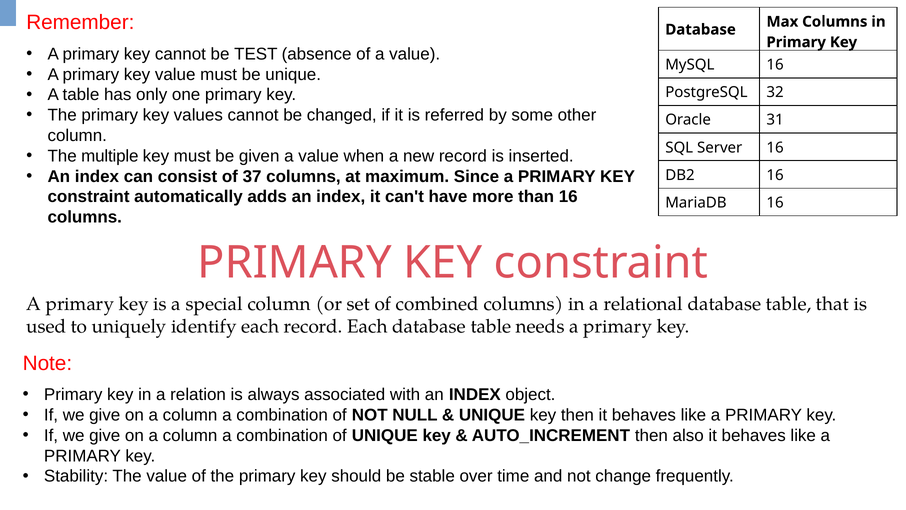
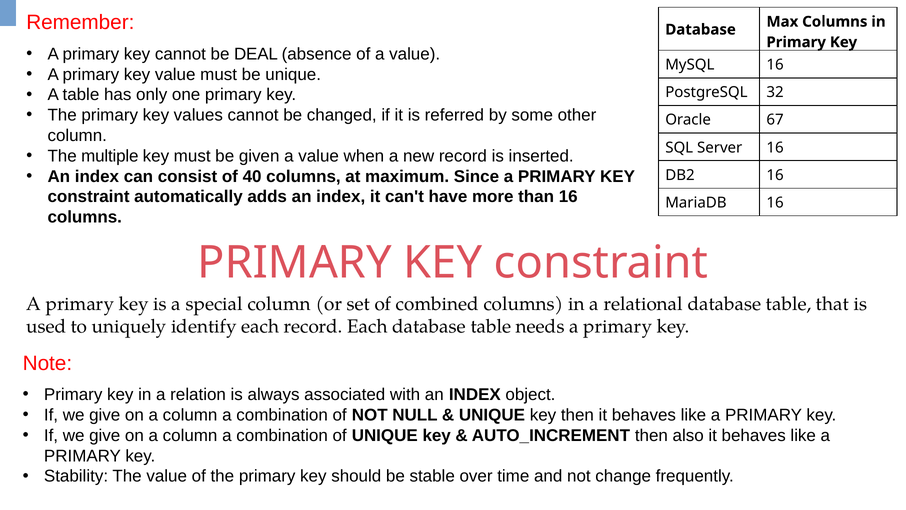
TEST: TEST -> DEAL
31: 31 -> 67
37: 37 -> 40
